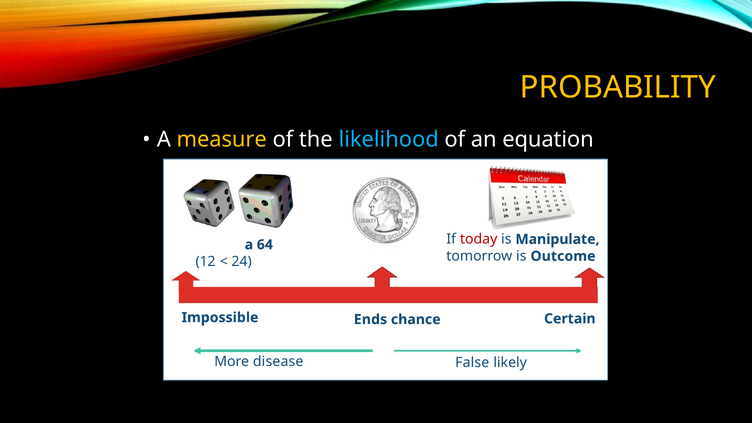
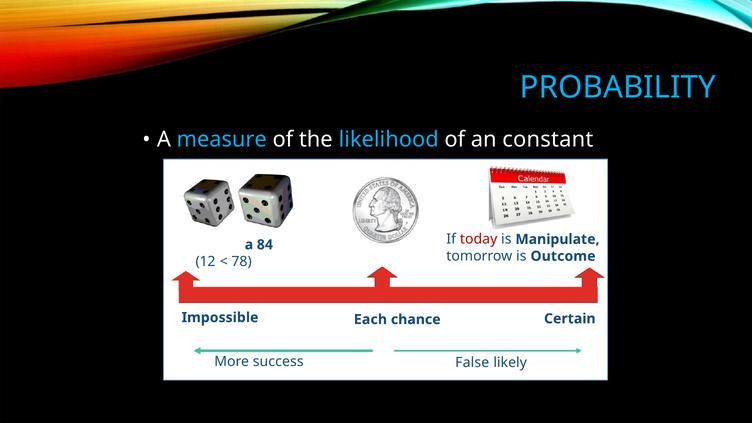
PROBABILITY colour: yellow -> light blue
measure colour: yellow -> light blue
equation: equation -> constant
64: 64 -> 84
24: 24 -> 78
Ends: Ends -> Each
disease: disease -> success
